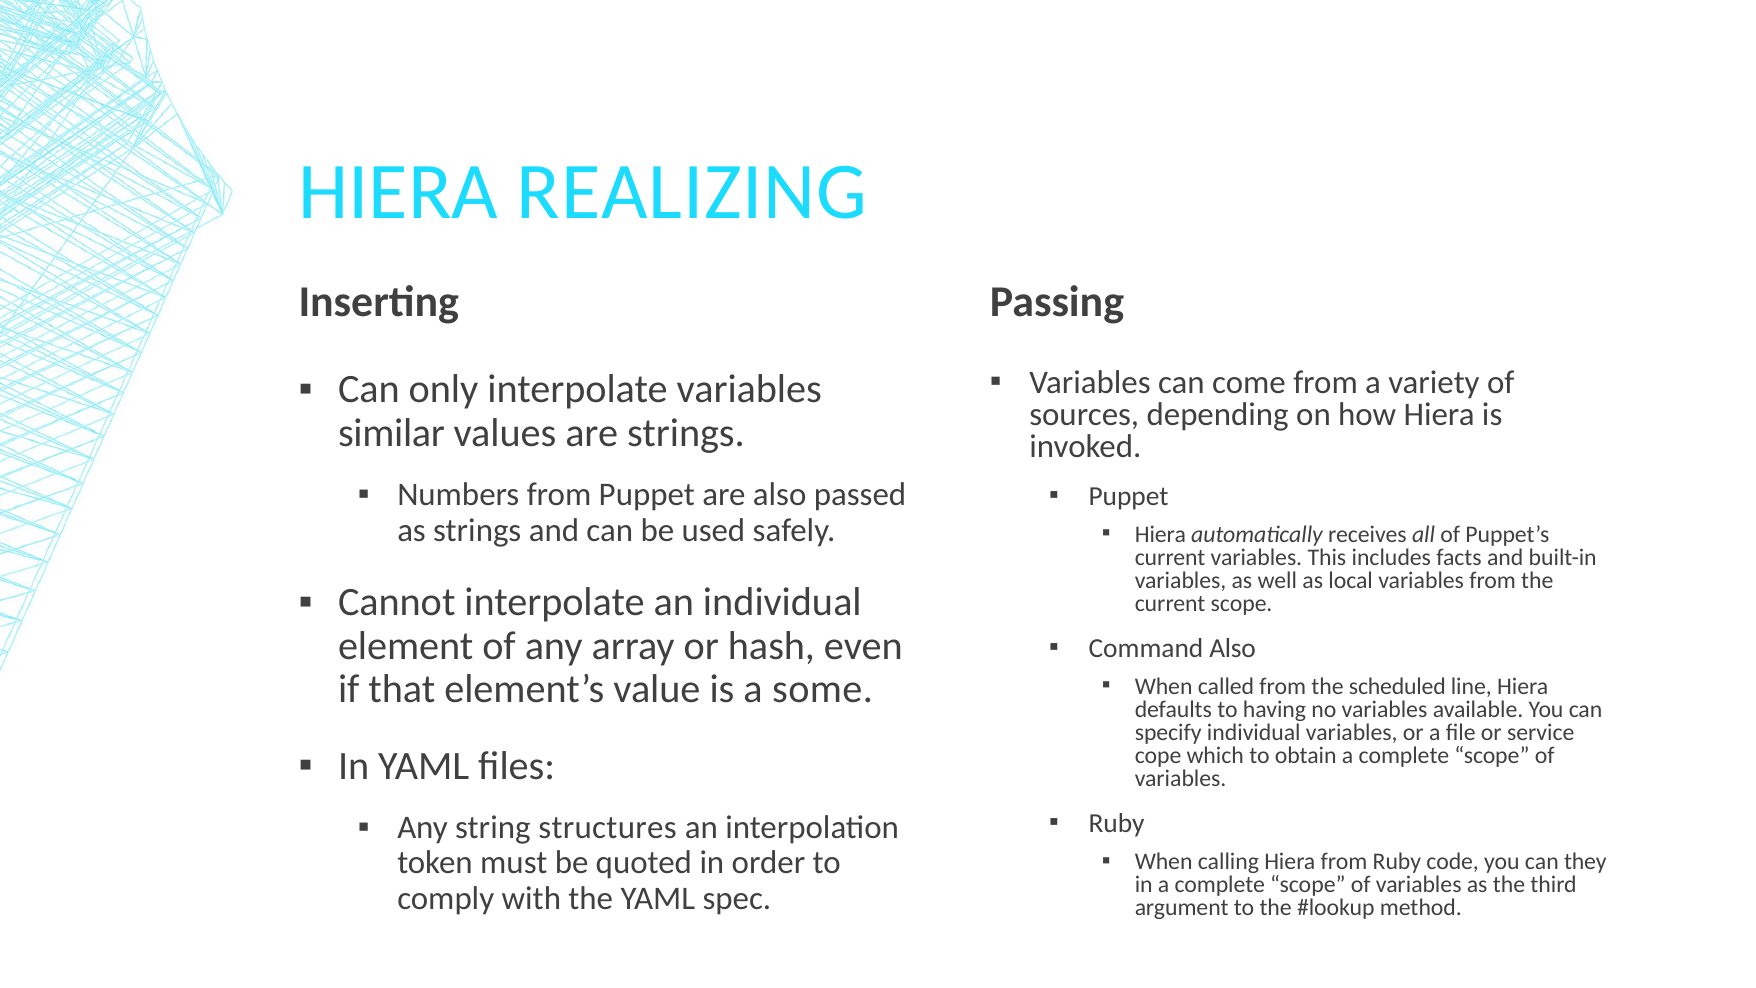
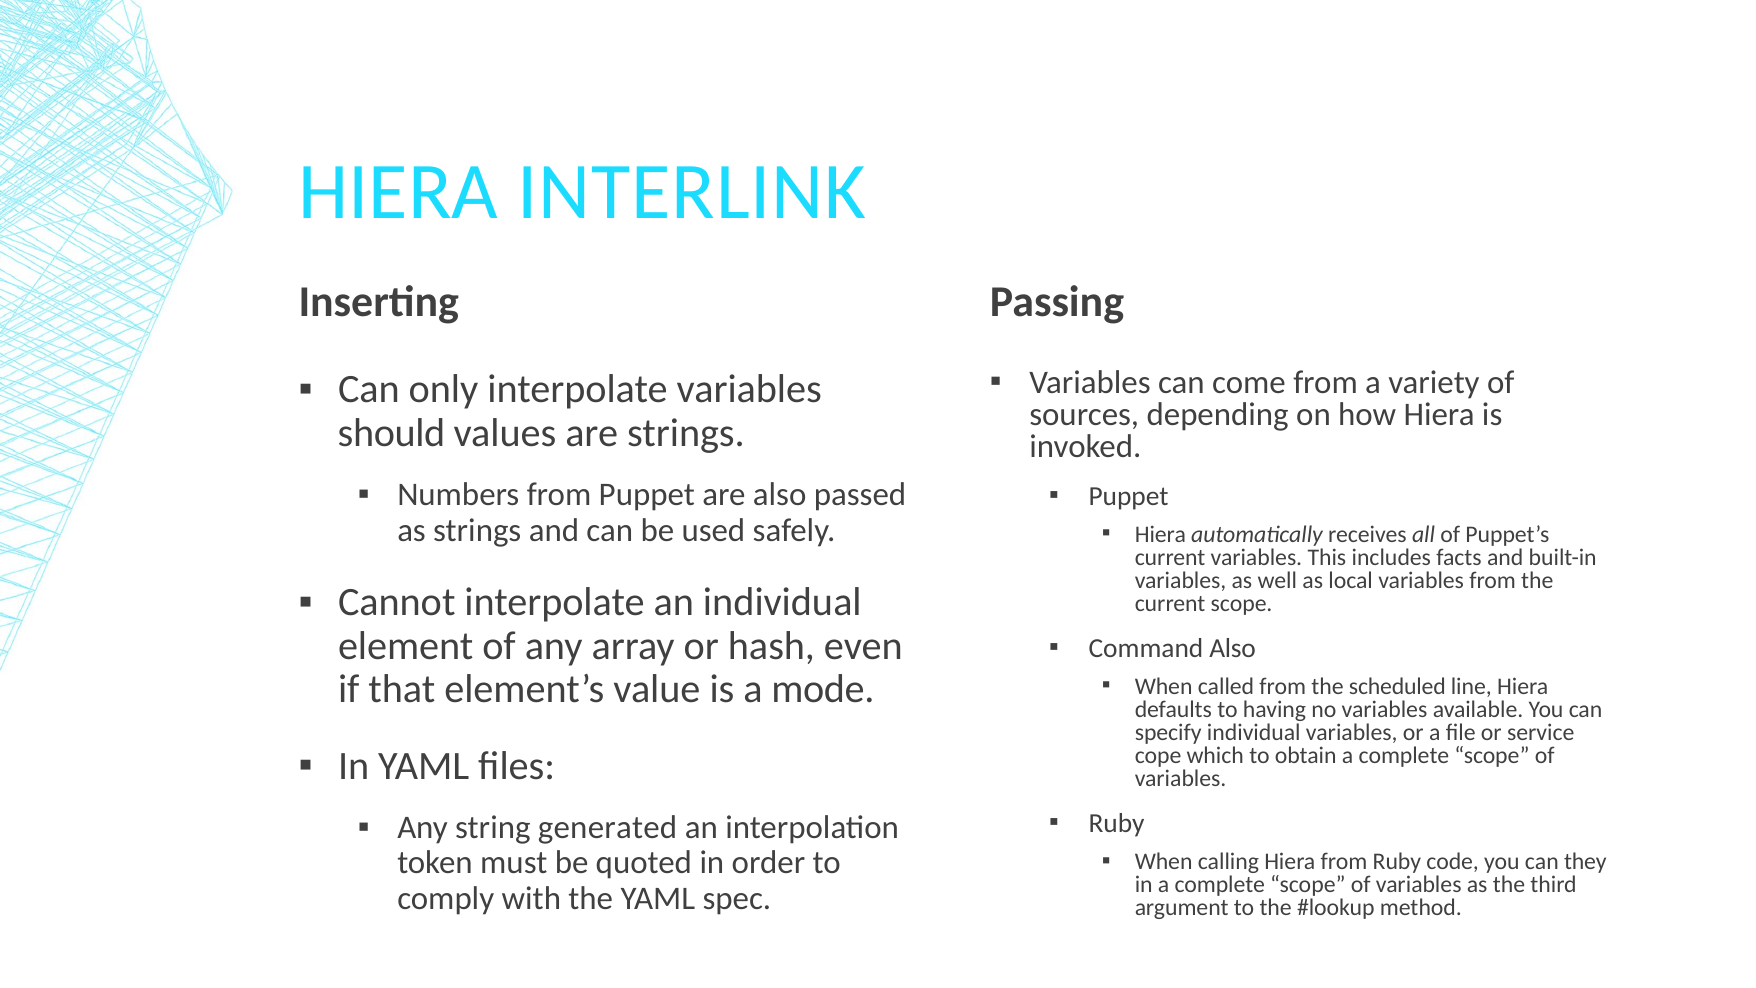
REALIZING: REALIZING -> INTERLINK
similar: similar -> should
some: some -> mode
structures: structures -> generated
